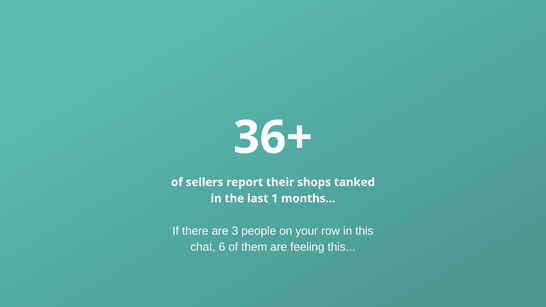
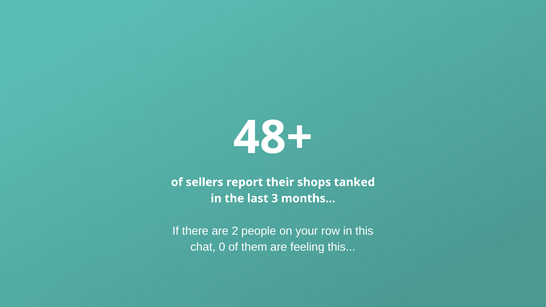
36+: 36+ -> 48+
1: 1 -> 3
3: 3 -> 2
6: 6 -> 0
